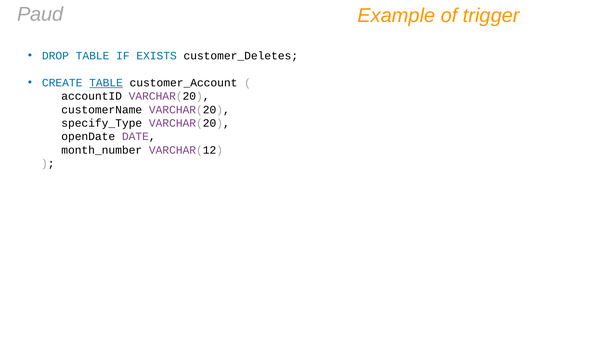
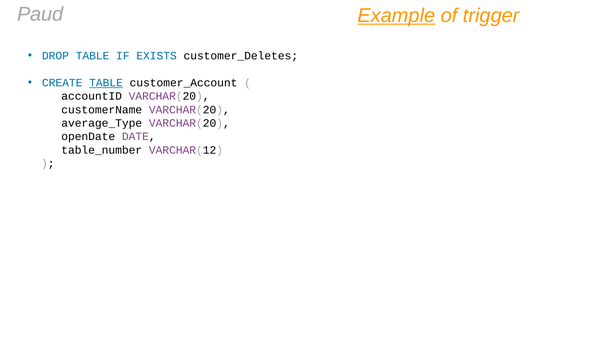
Example underline: none -> present
specify_Type: specify_Type -> average_Type
month_number: month_number -> table_number
